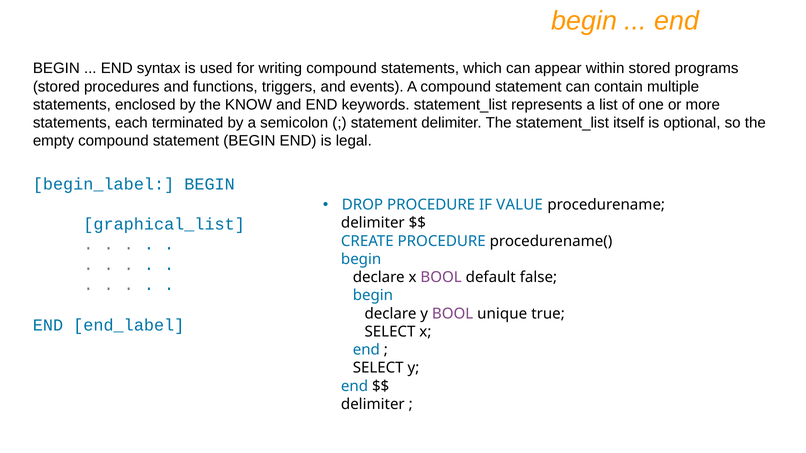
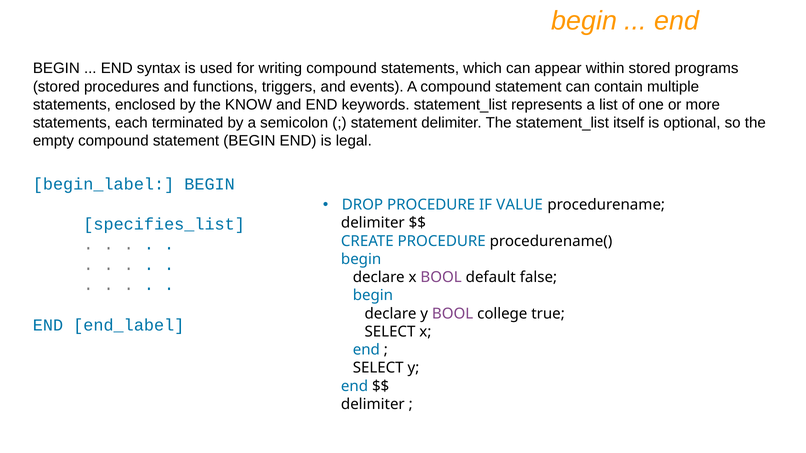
graphical_list: graphical_list -> specifies_list
unique: unique -> college
